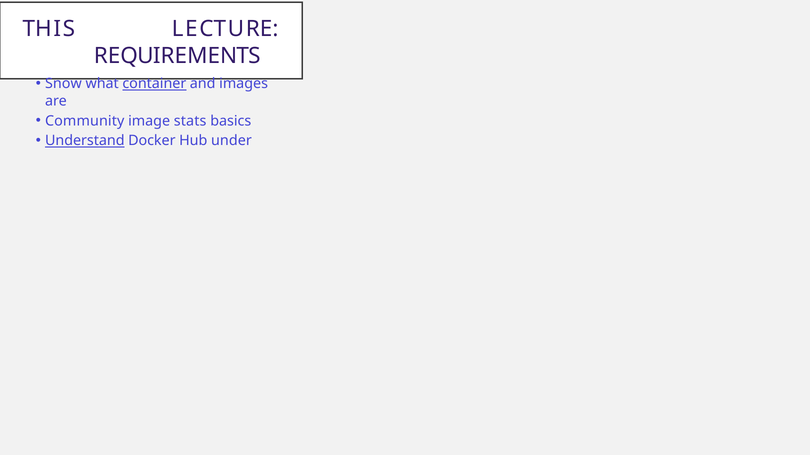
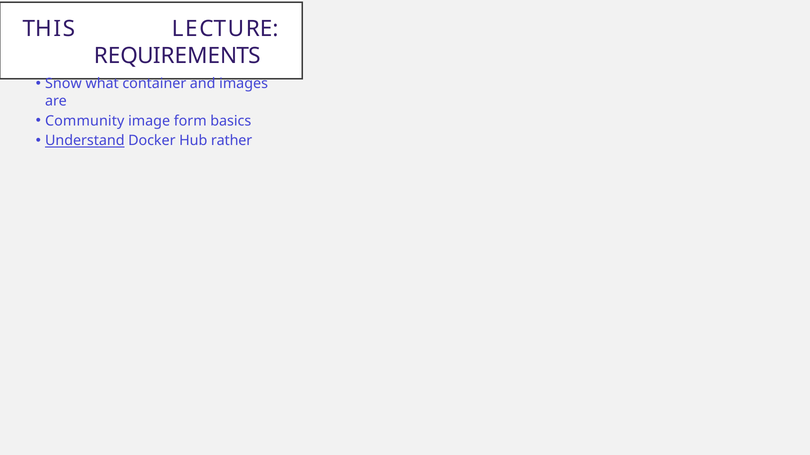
container underline: present -> none
stats: stats -> form
under: under -> rather
